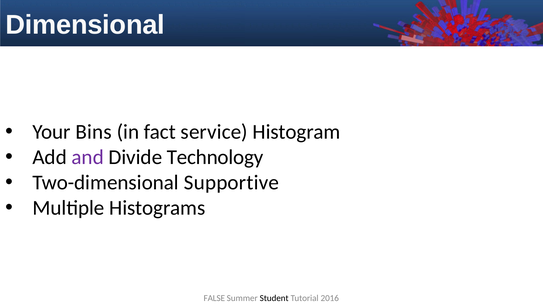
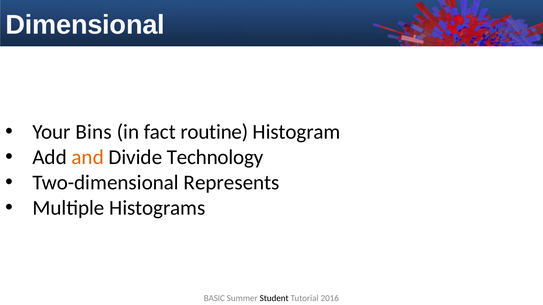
service: service -> routine
and colour: purple -> orange
Supportive: Supportive -> Represents
FALSE: FALSE -> BASIC
